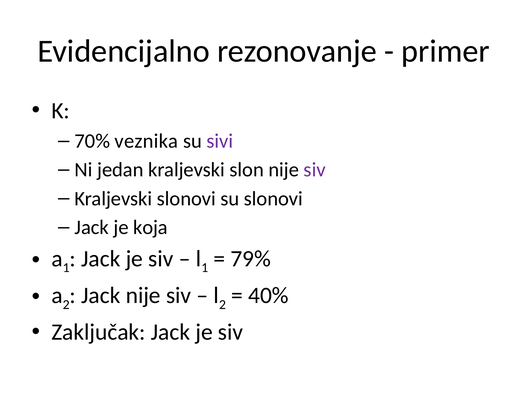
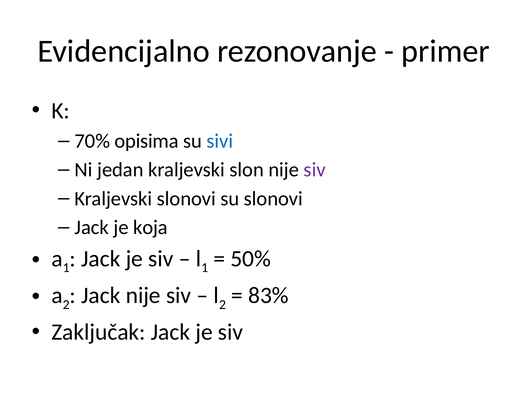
veznika: veznika -> opisima
sivi colour: purple -> blue
79%: 79% -> 50%
40%: 40% -> 83%
